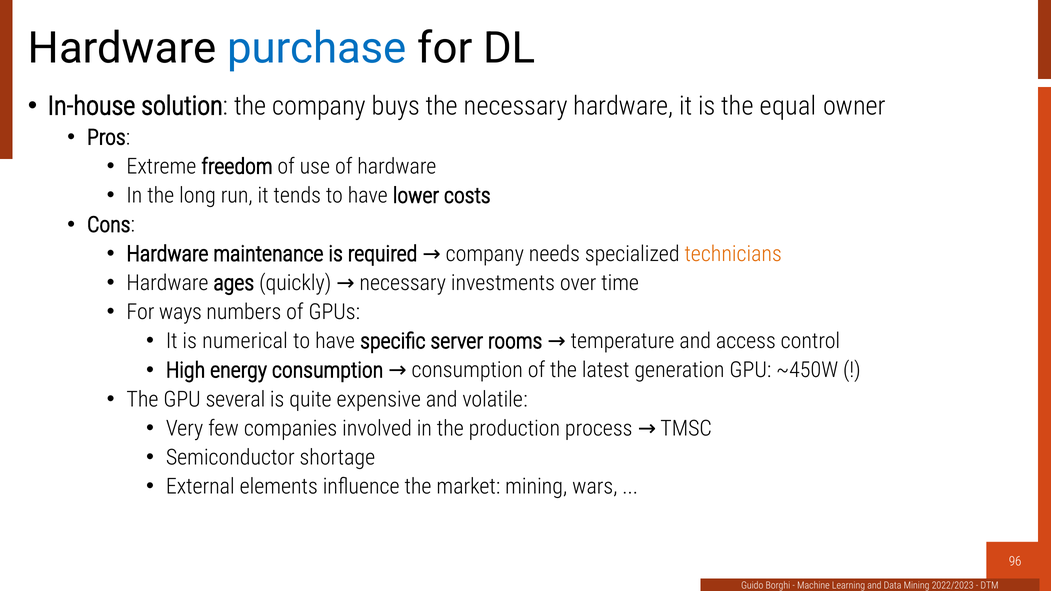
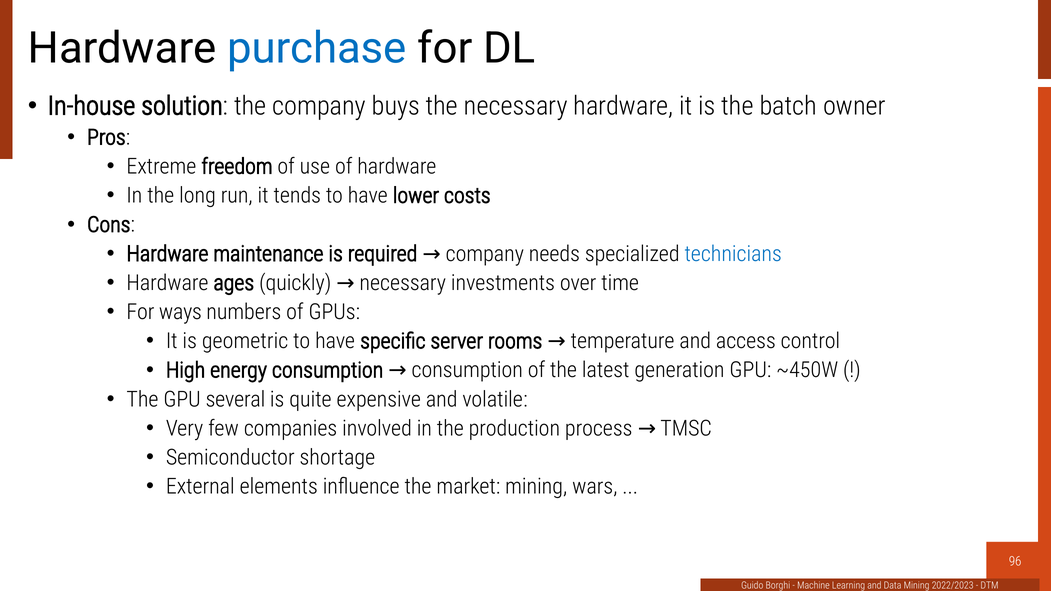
equal: equal -> batch
technicians colour: orange -> blue
numerical: numerical -> geometric
